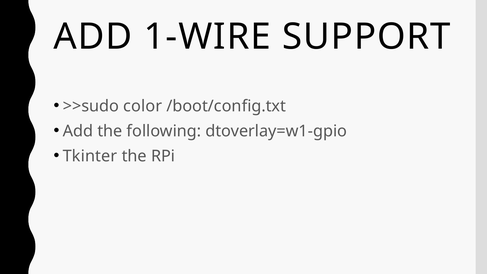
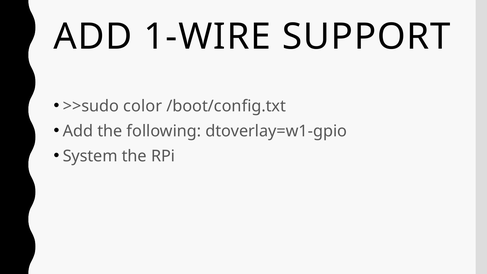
Tkinter: Tkinter -> System
